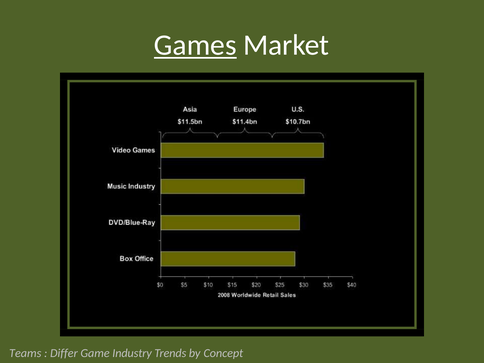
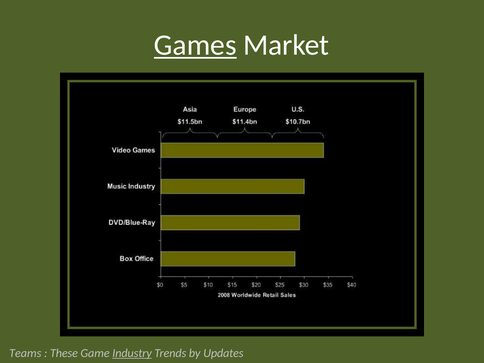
Differ: Differ -> These
Industry underline: none -> present
Concept: Concept -> Updates
